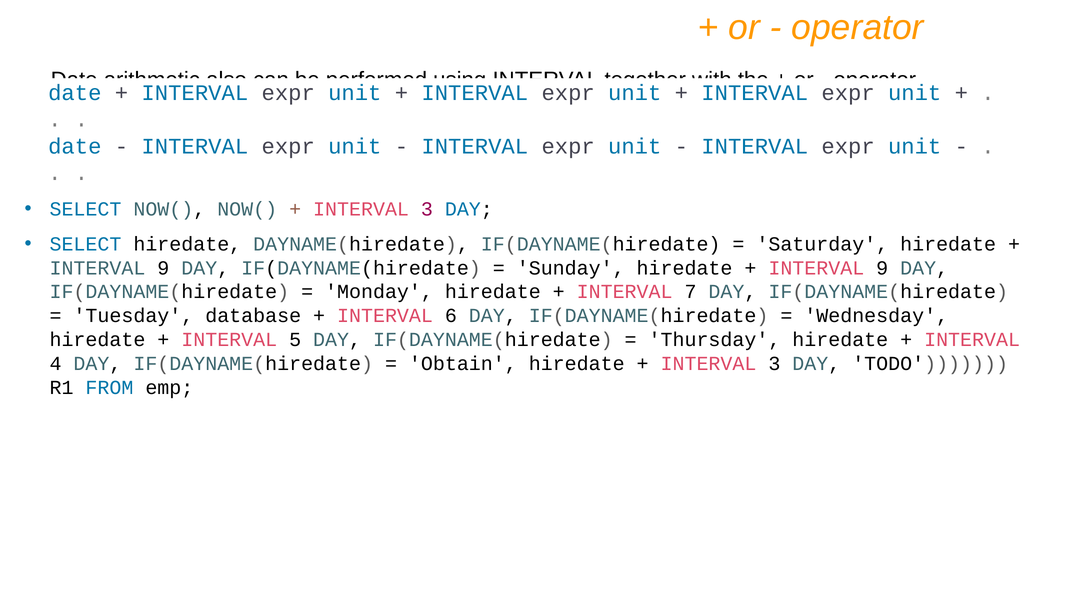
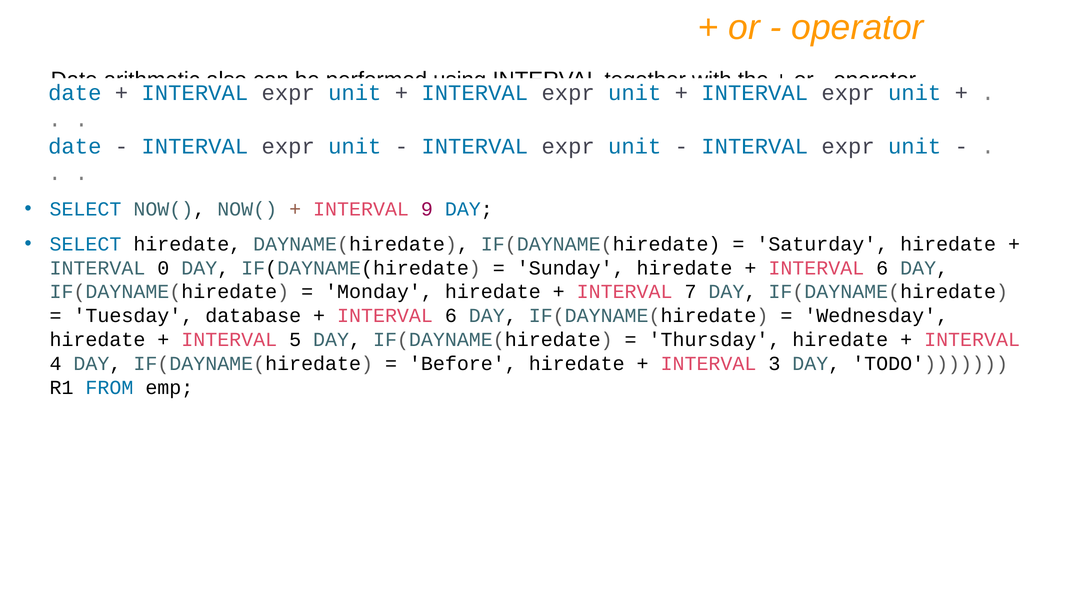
3 at (427, 209): 3 -> 9
9 at (163, 268): 9 -> 0
9 at (882, 268): 9 -> 6
Obtain: Obtain -> Before
